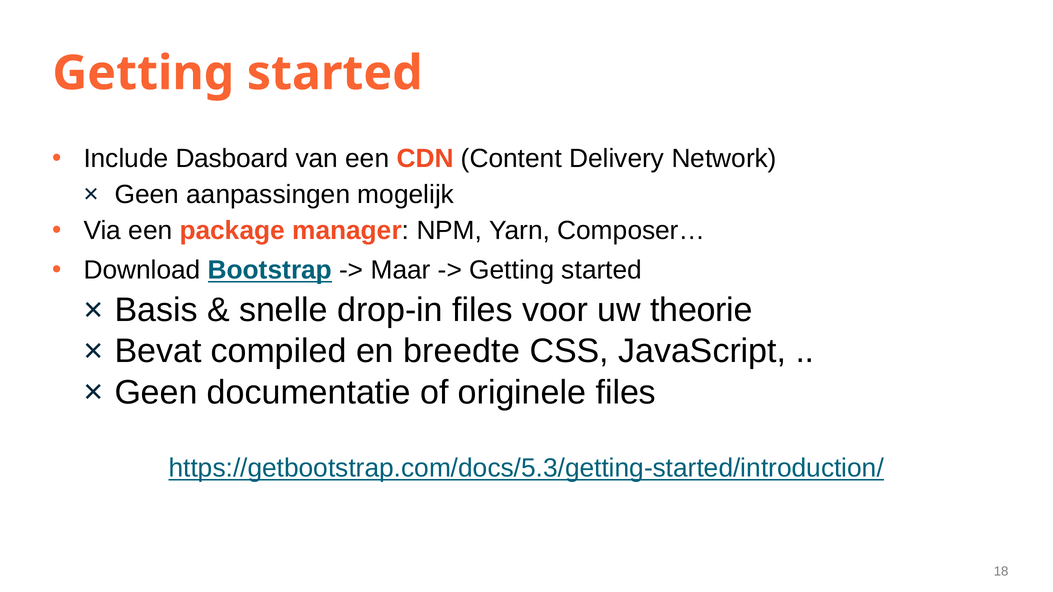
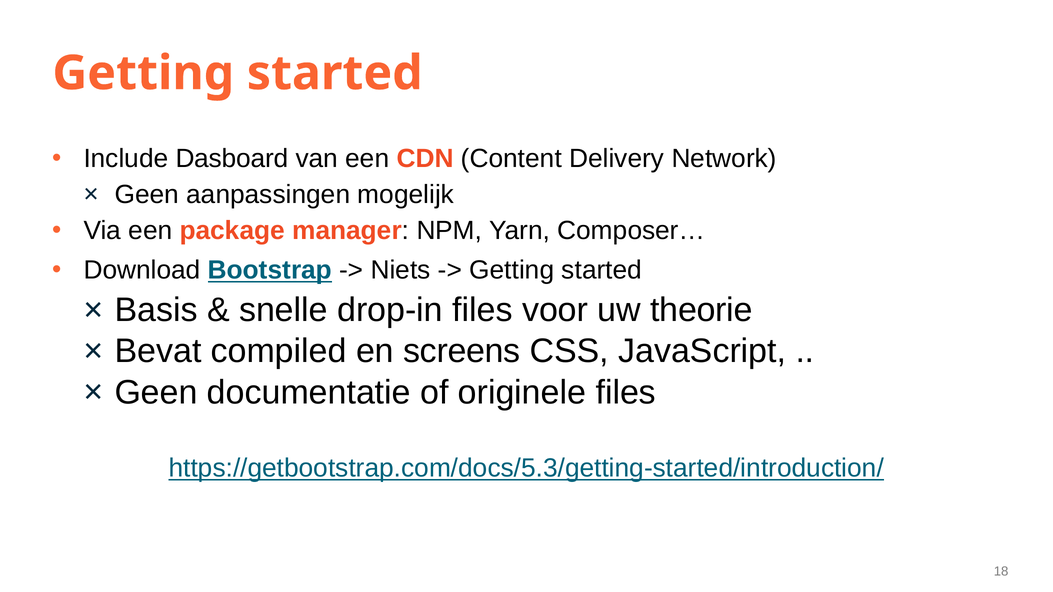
Maar: Maar -> Niets
breedte: breedte -> screens
